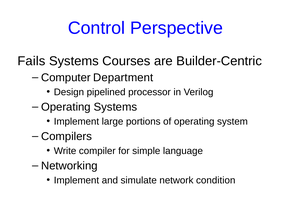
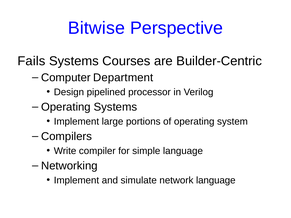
Control: Control -> Bitwise
network condition: condition -> language
